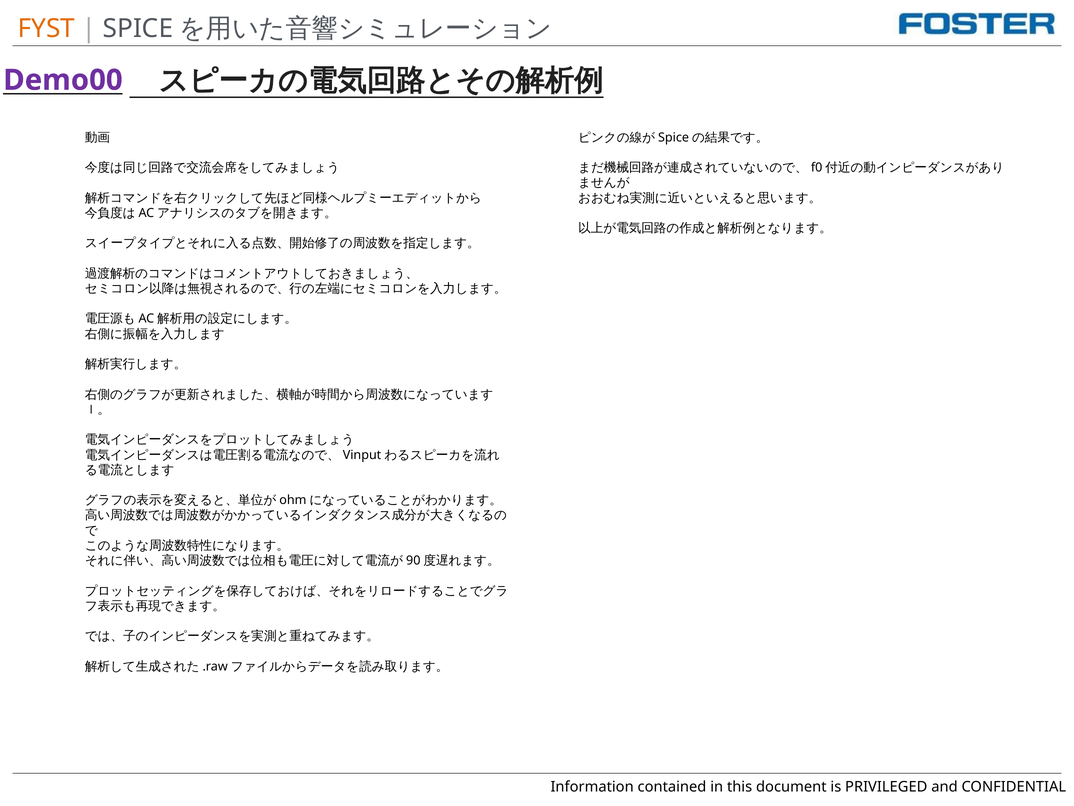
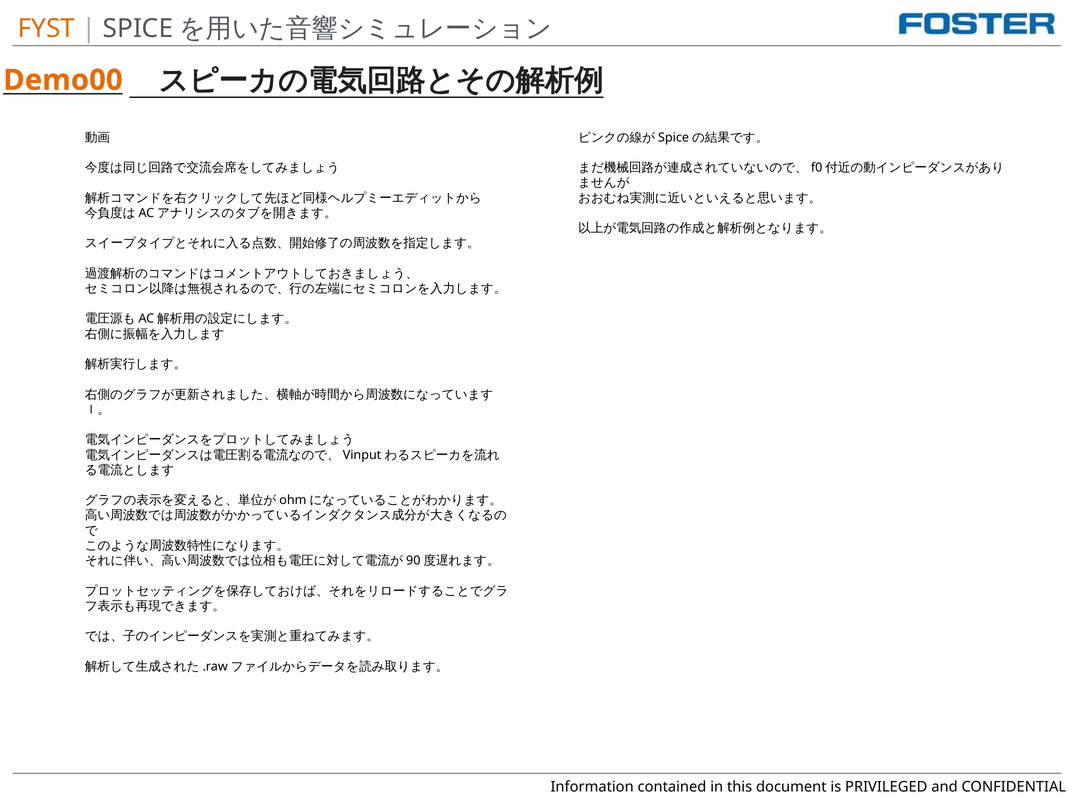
Demo00 colour: purple -> orange
